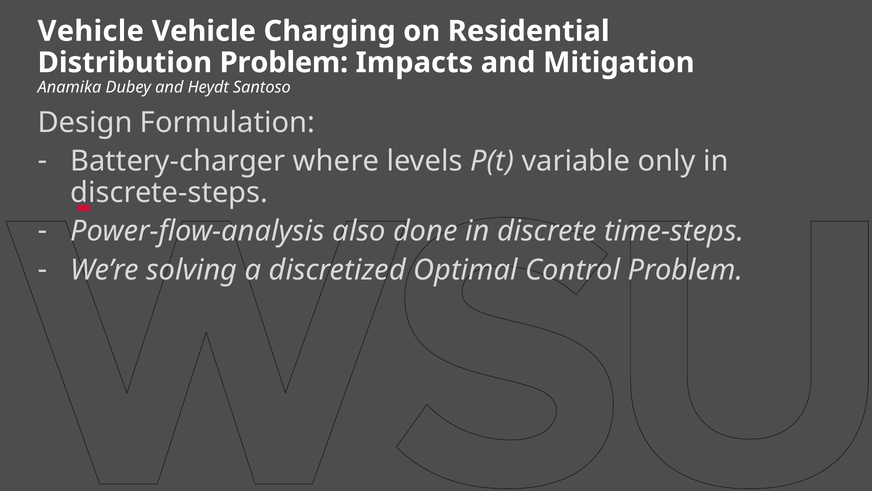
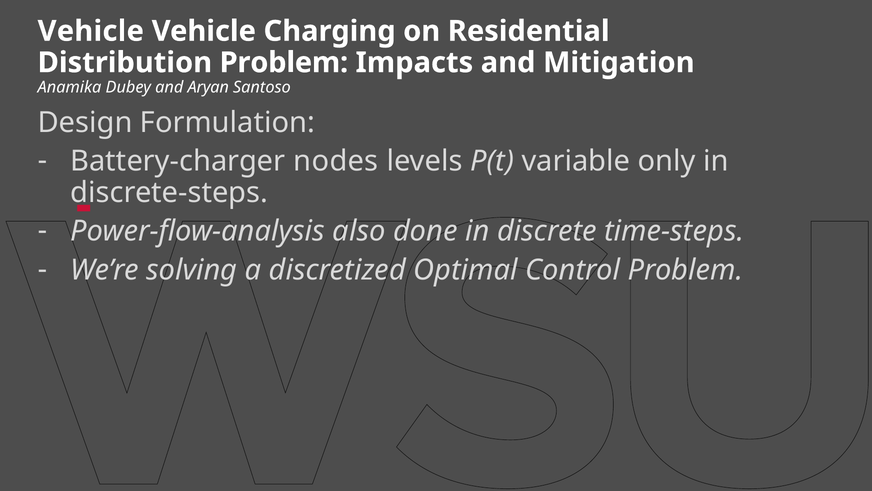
Heydt: Heydt -> Aryan
where: where -> nodes
